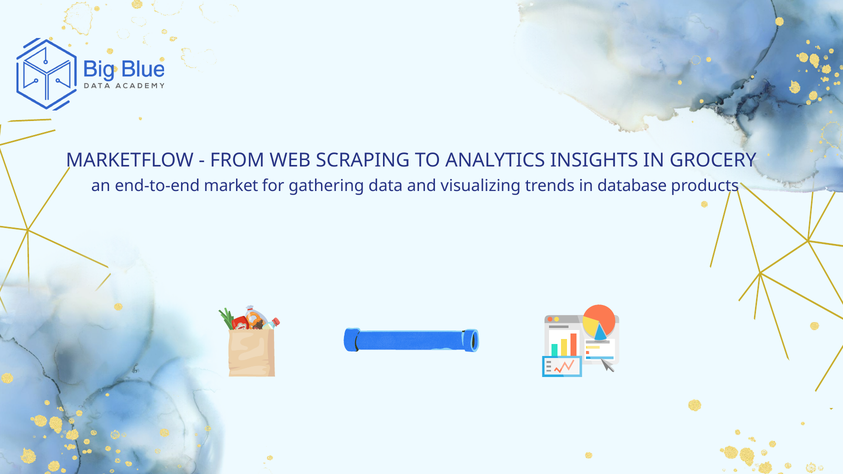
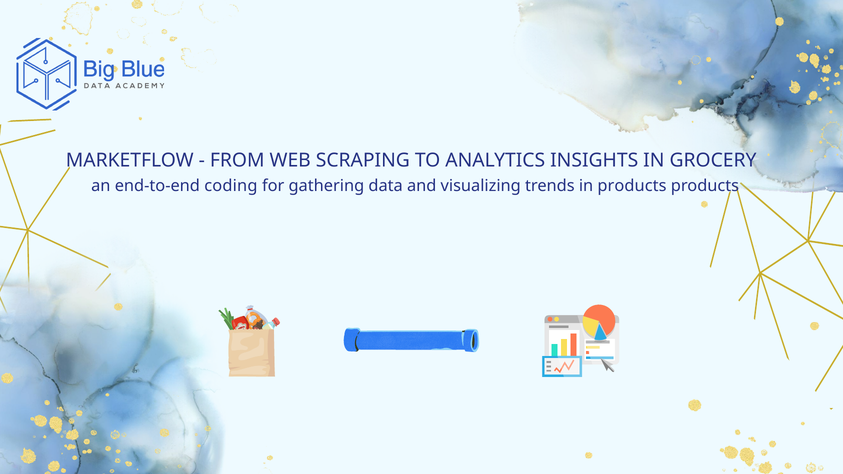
market: market -> coding
in database: database -> products
